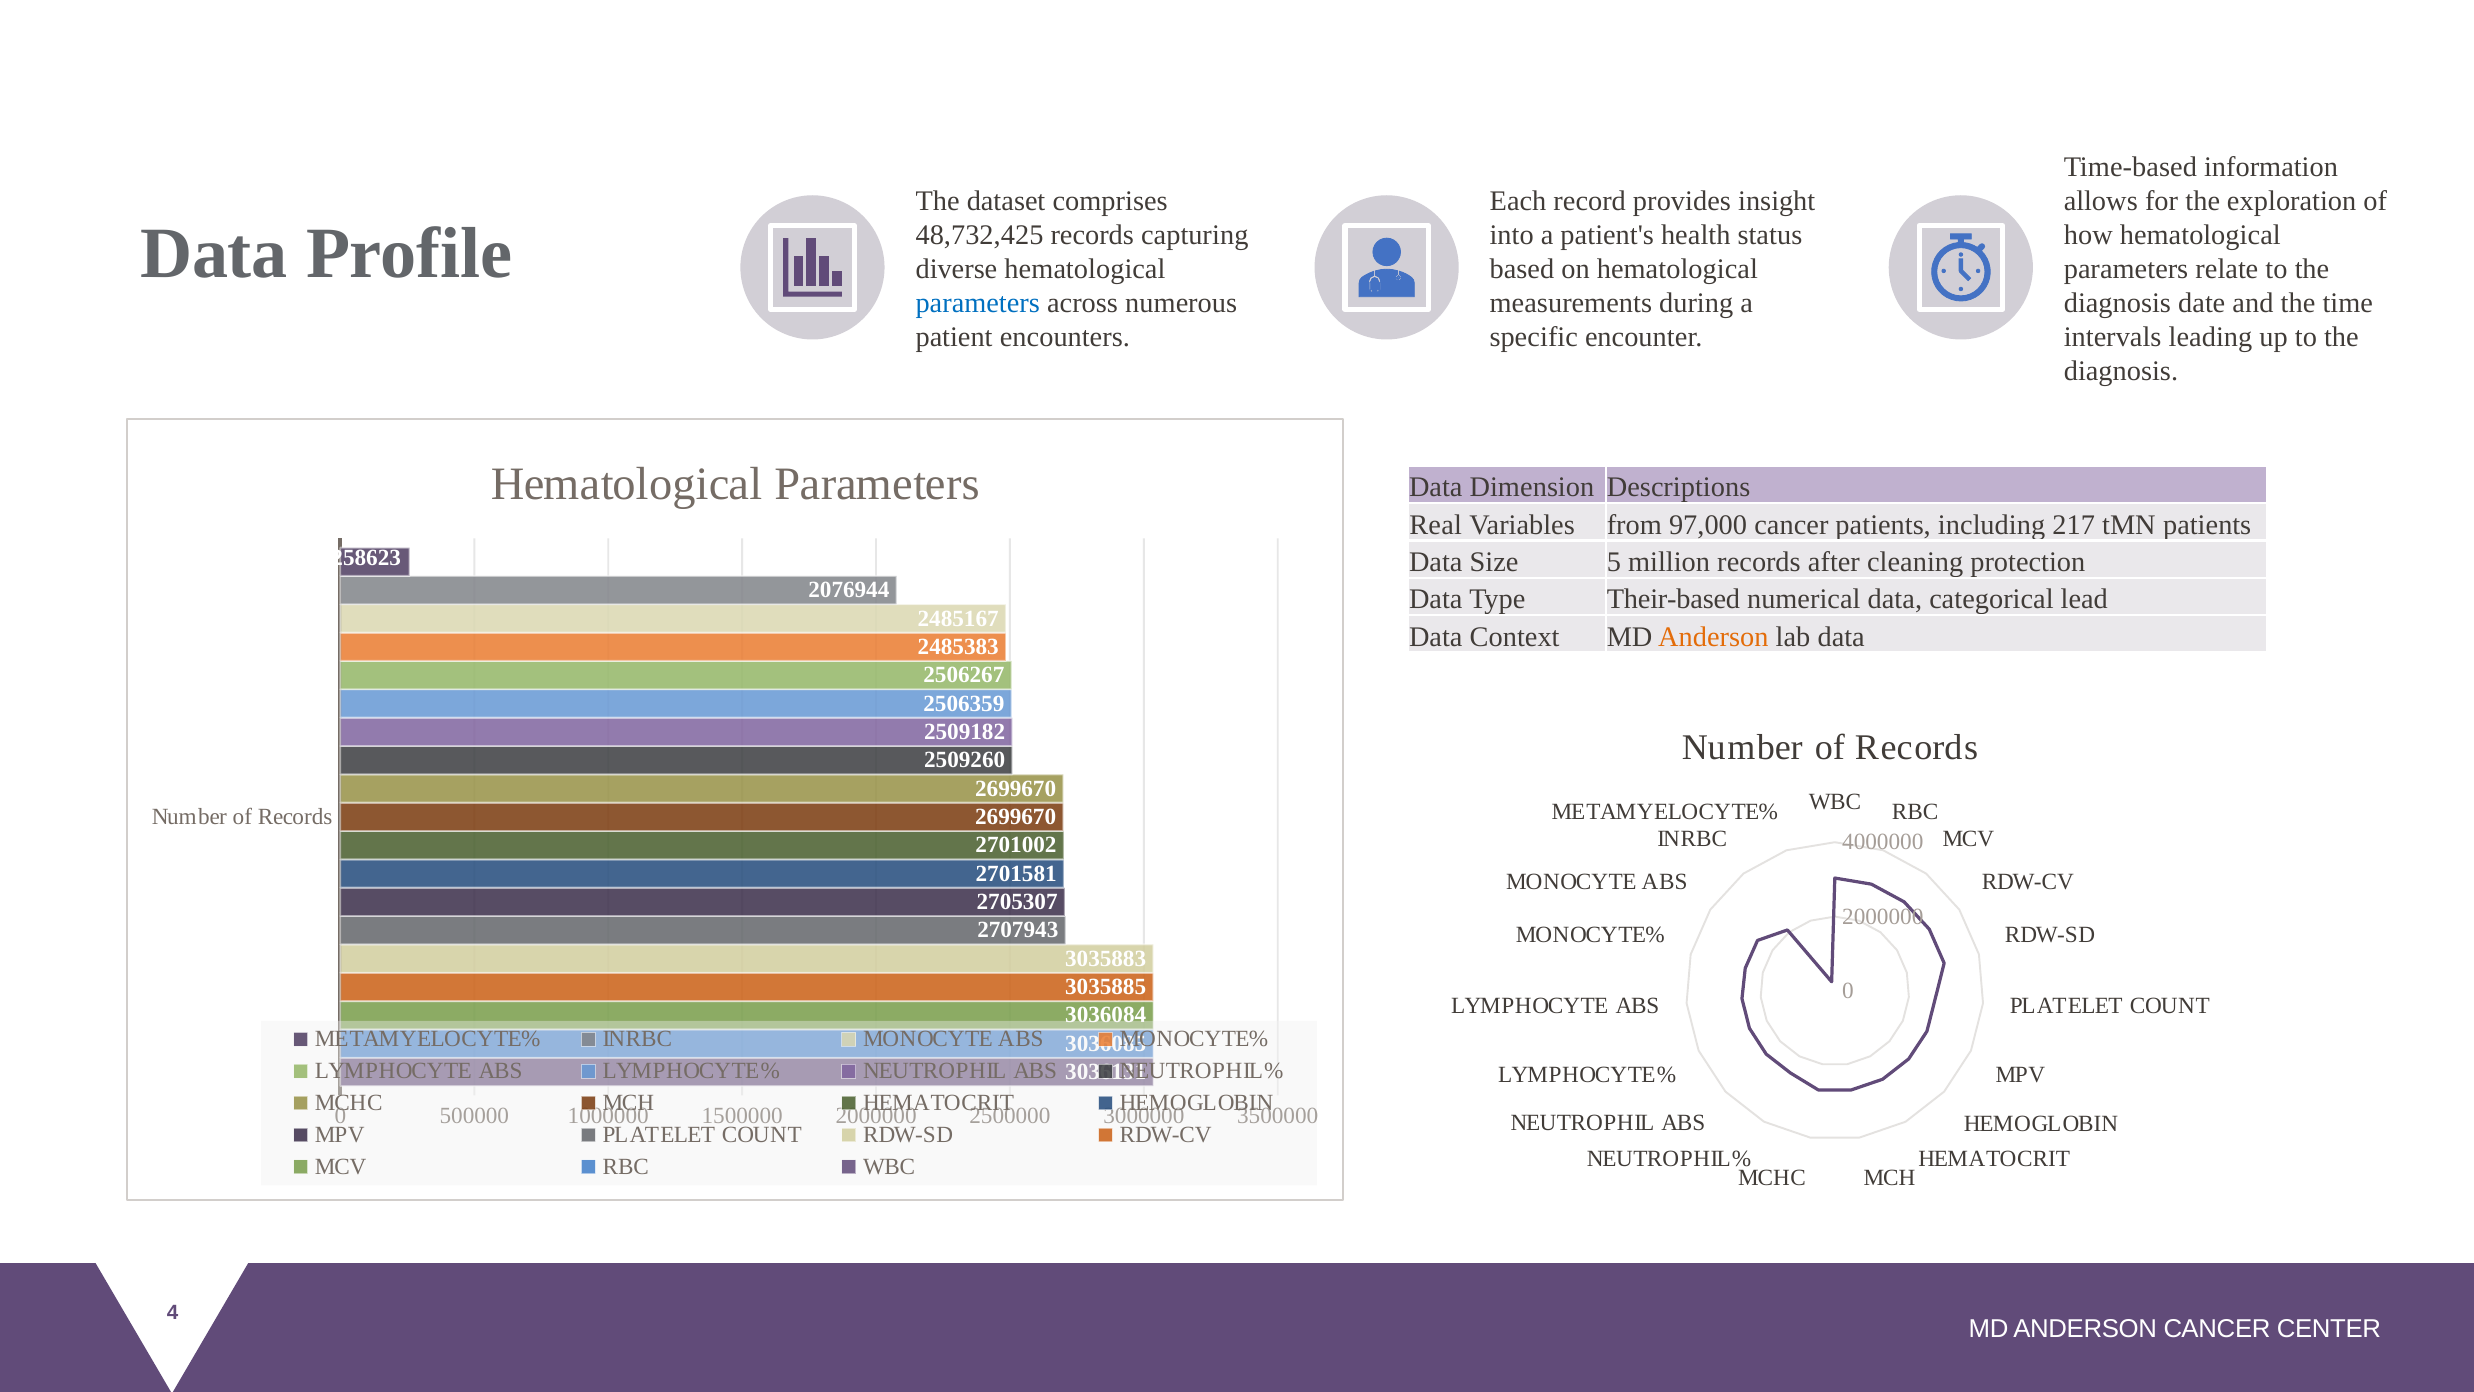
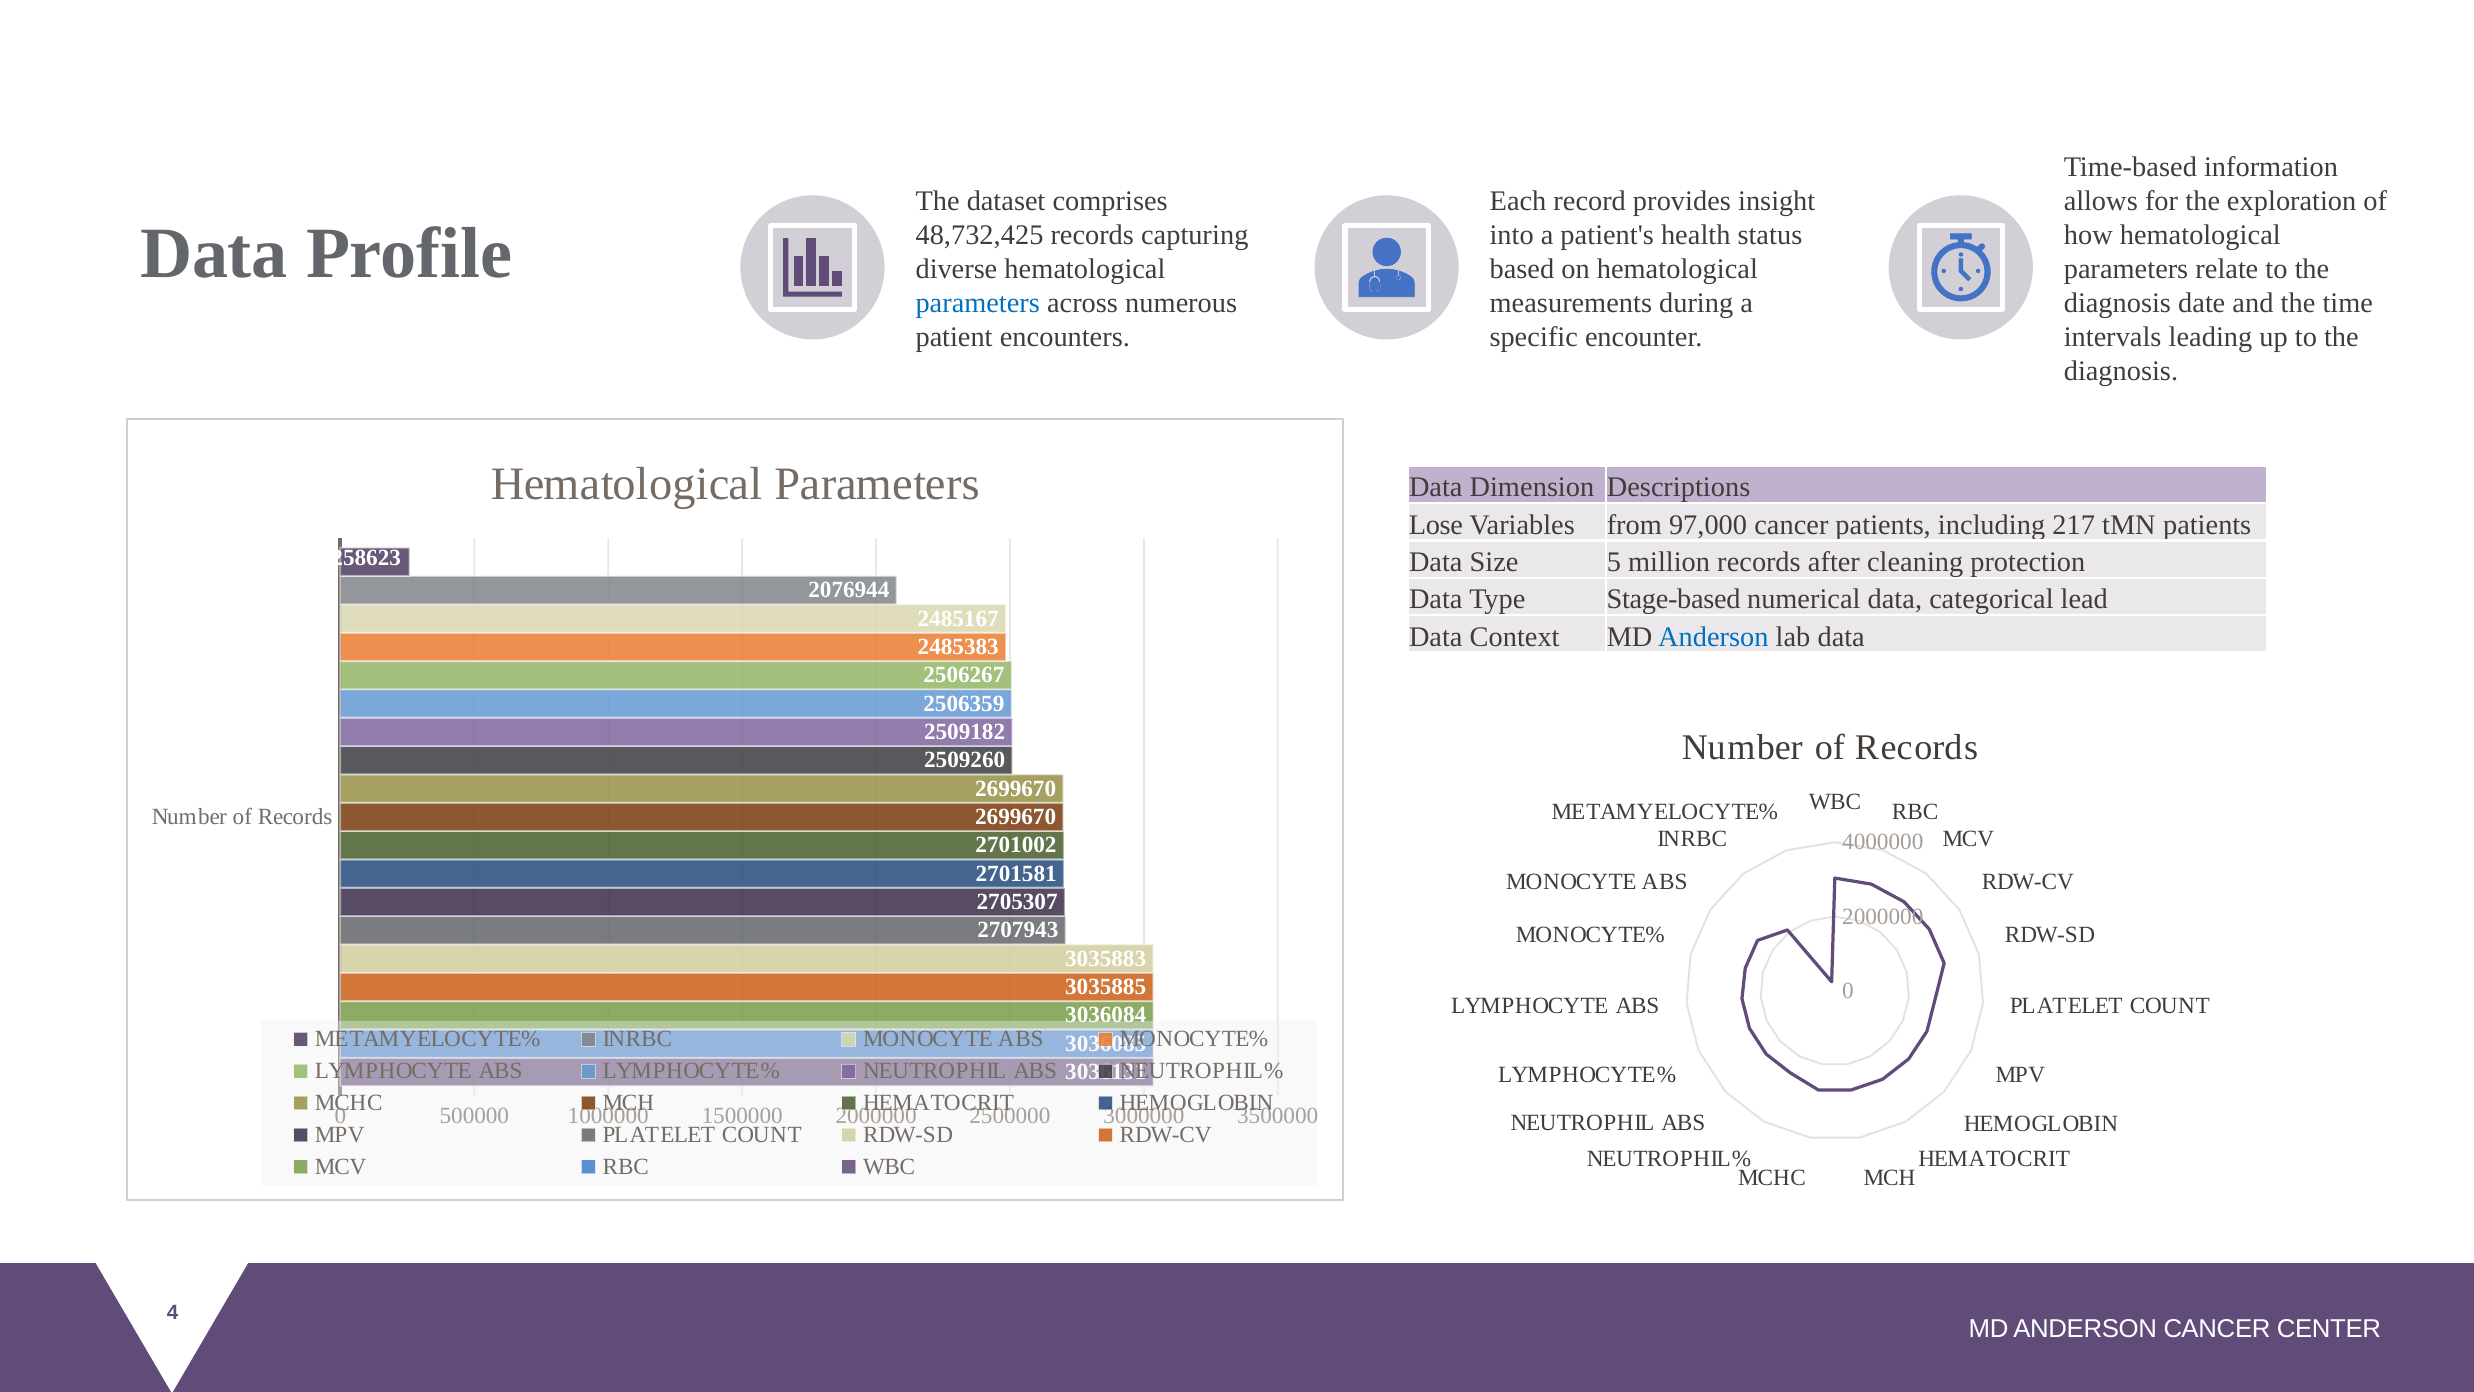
Real: Real -> Lose
Their-based: Their-based -> Stage-based
Anderson at (1713, 637) colour: orange -> blue
